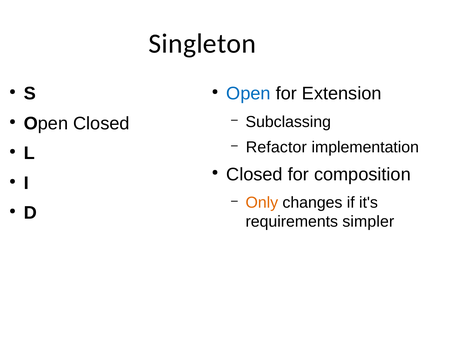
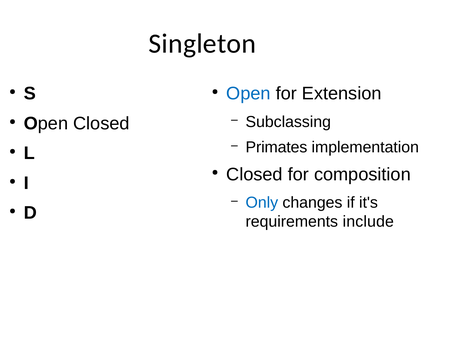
Refactor: Refactor -> Primates
Only colour: orange -> blue
simpler: simpler -> include
